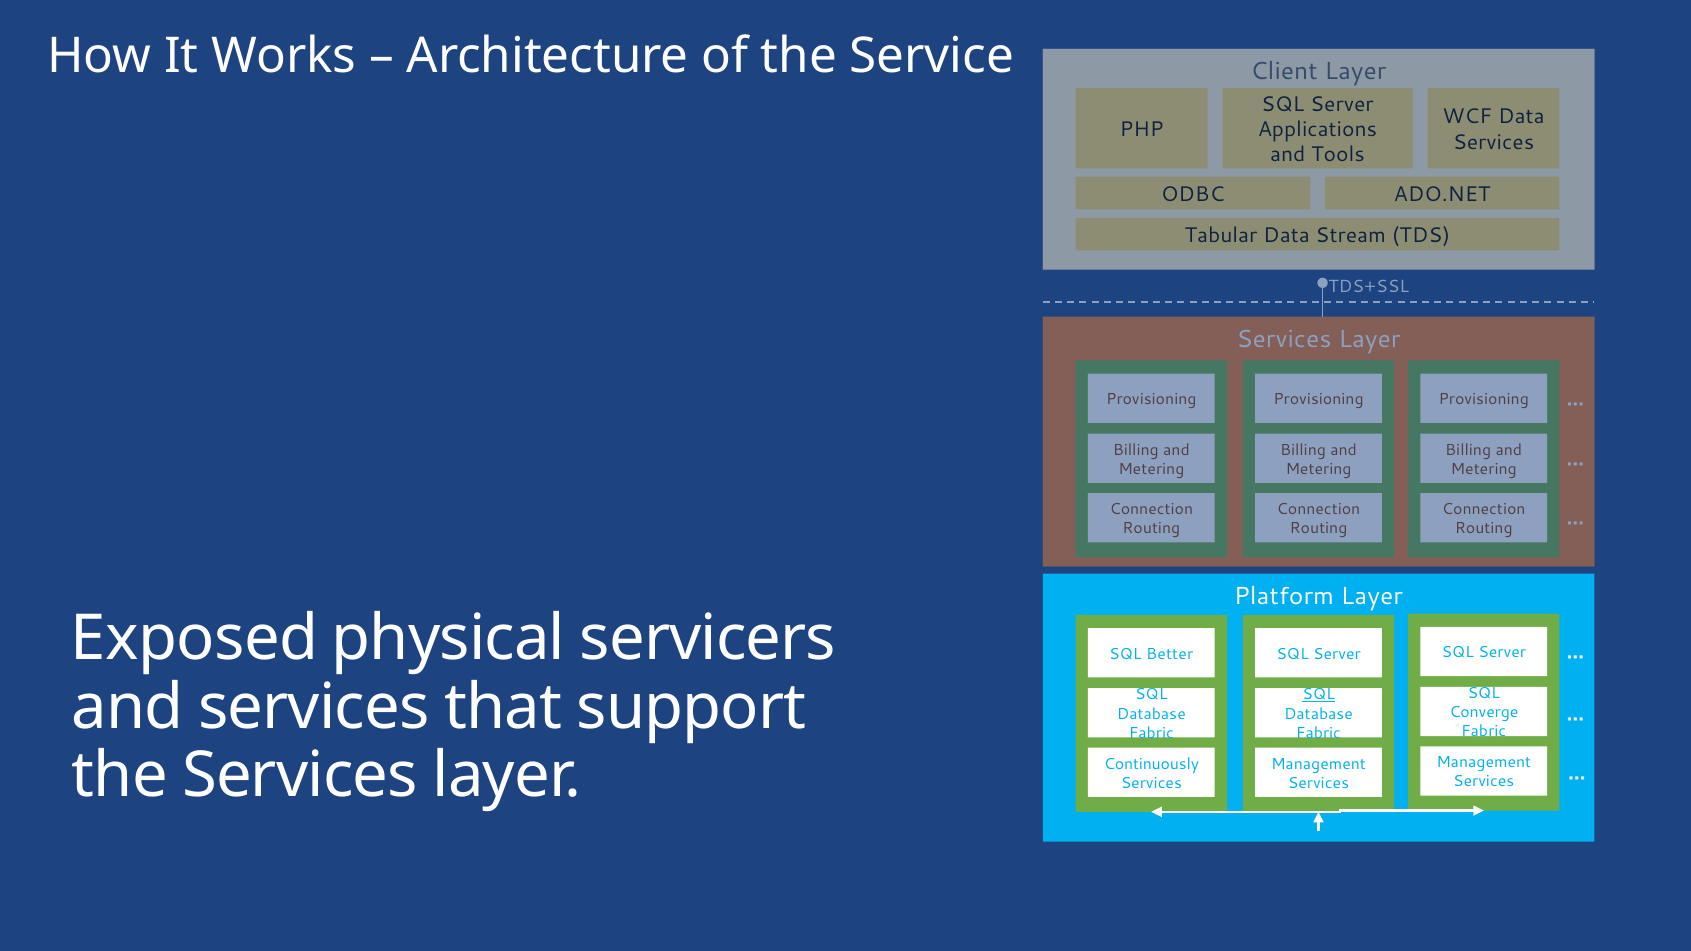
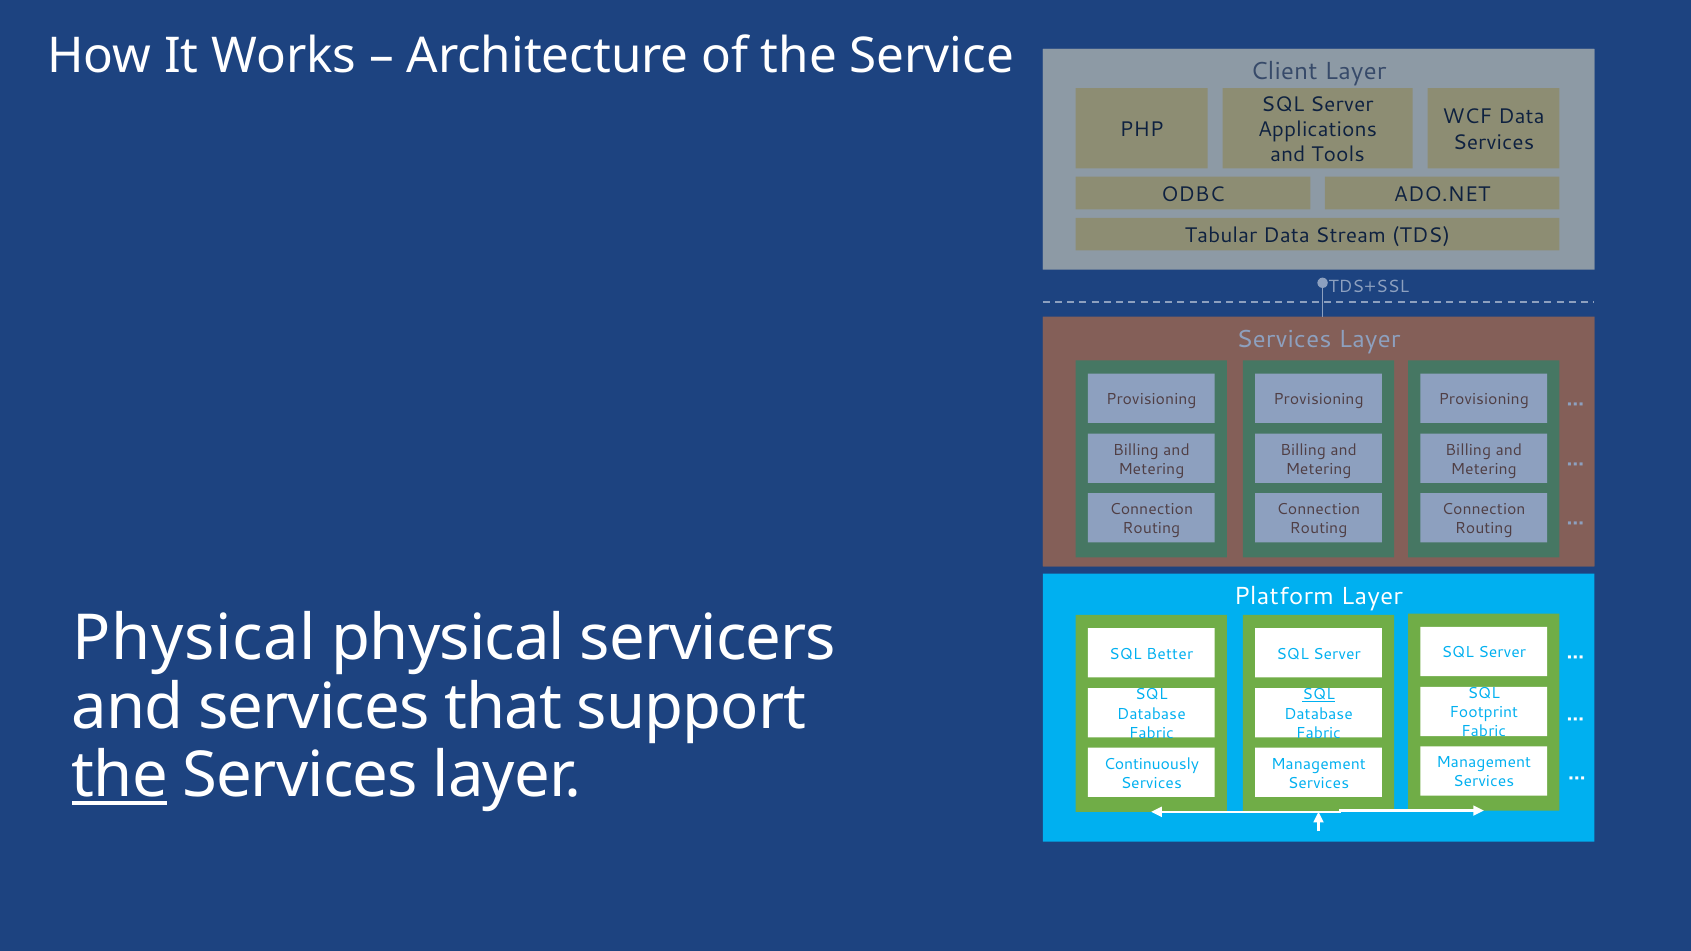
Exposed at (195, 639): Exposed -> Physical
Converge: Converge -> Footprint
the at (120, 776) underline: none -> present
